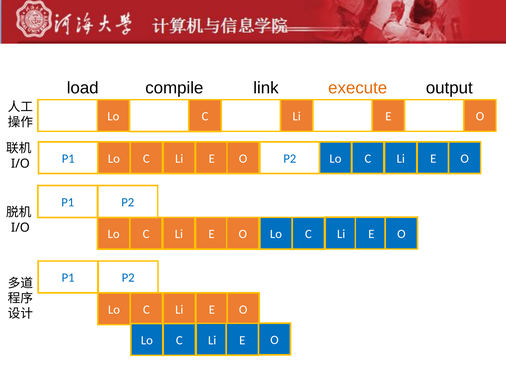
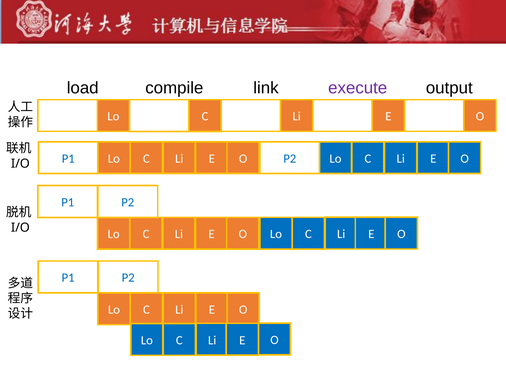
execute colour: orange -> purple
